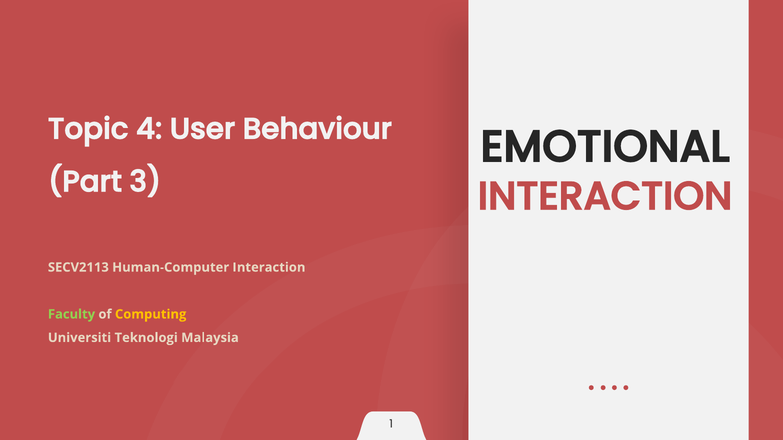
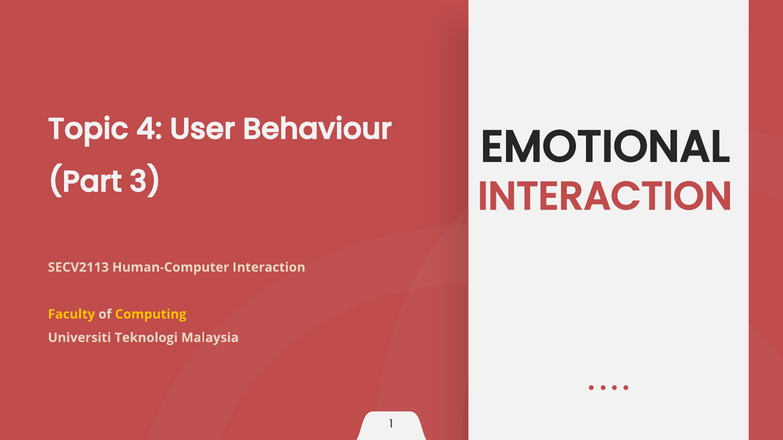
Faculty colour: light green -> yellow
